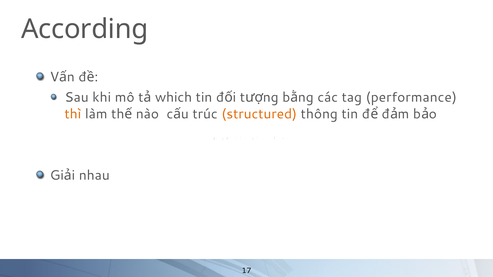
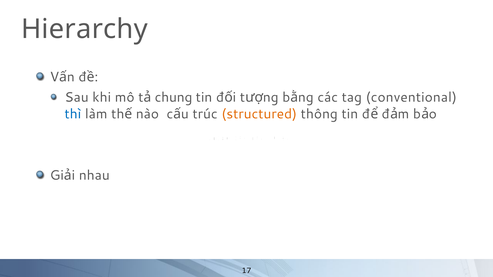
According: According -> Hierarchy
which: which -> chung
performance: performance -> conventional
thì colour: orange -> blue
